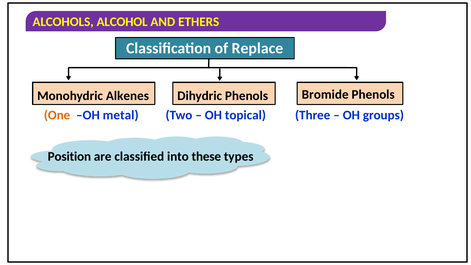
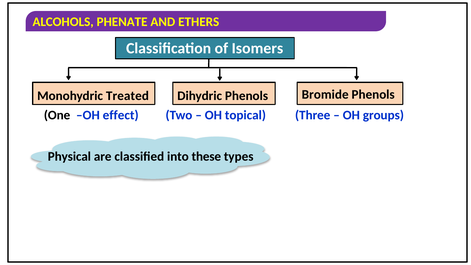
ALCOHOL: ALCOHOL -> PHENATE
Replace: Replace -> Isomers
Alkenes: Alkenes -> Treated
One colour: orange -> black
metal: metal -> effect
Position: Position -> Physical
